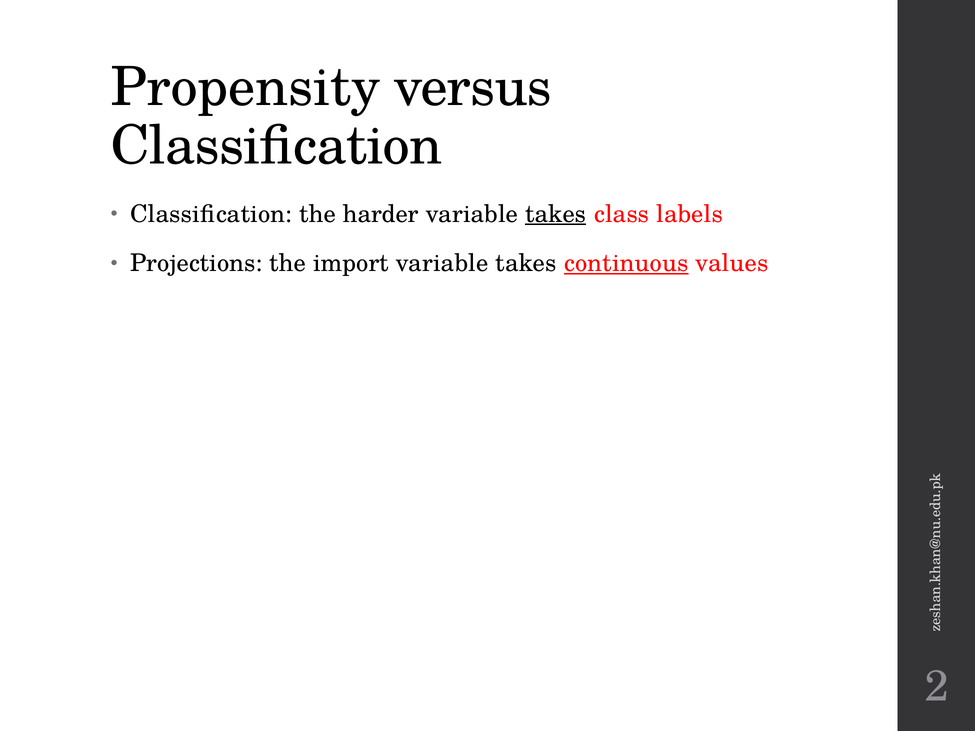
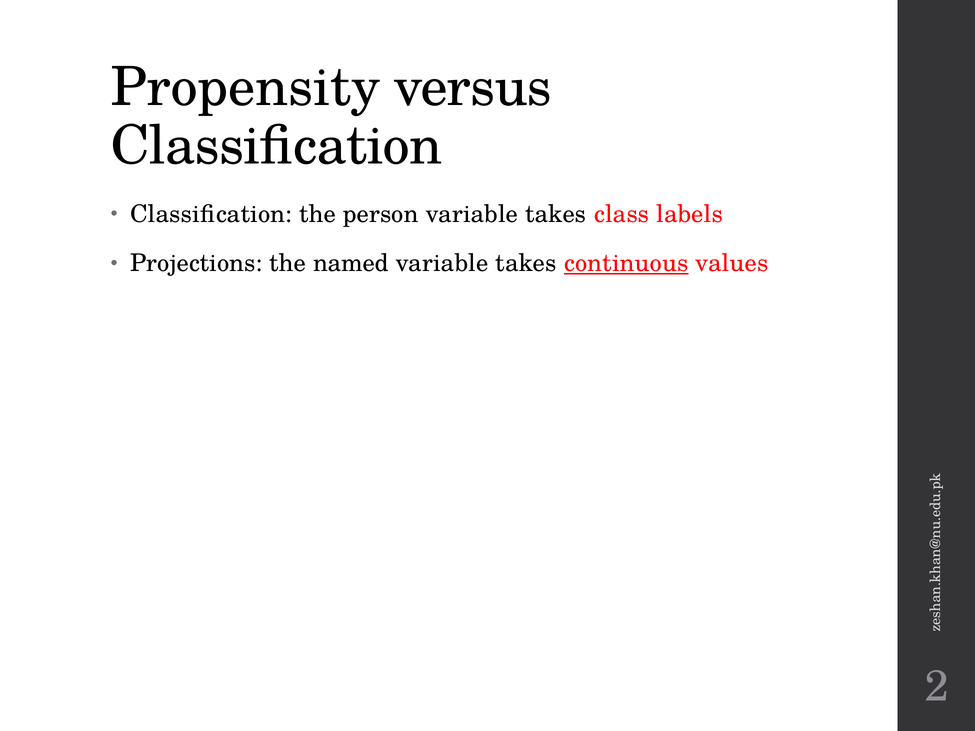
harder: harder -> person
takes at (556, 214) underline: present -> none
import: import -> named
